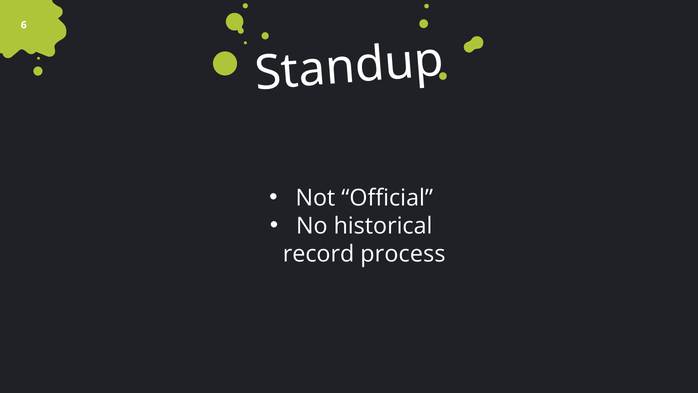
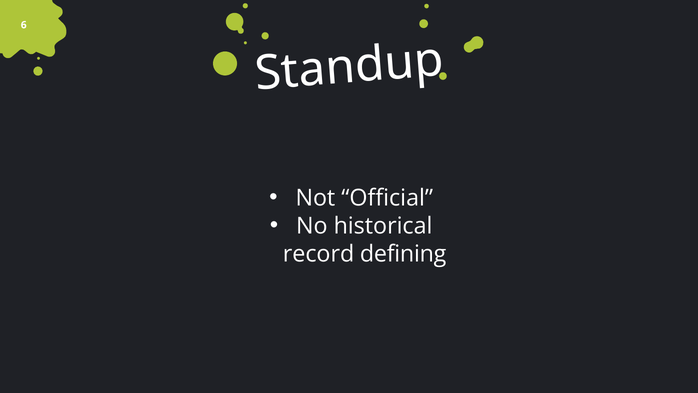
process: process -> defining
